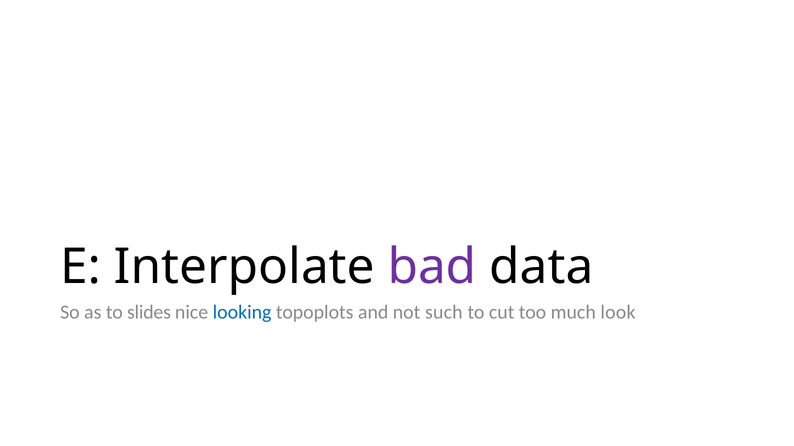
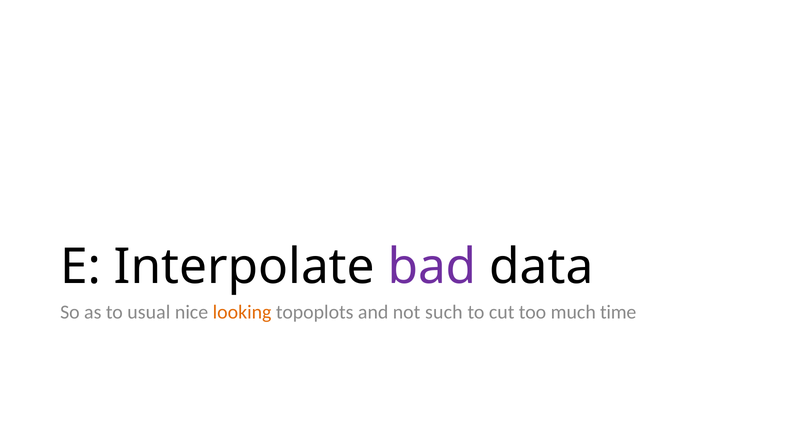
slides: slides -> usual
looking colour: blue -> orange
look: look -> time
